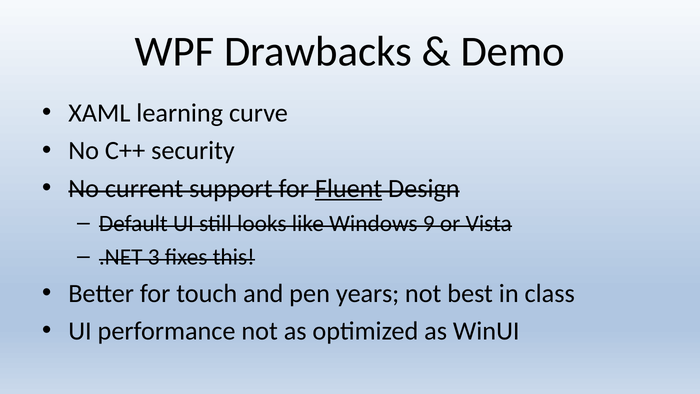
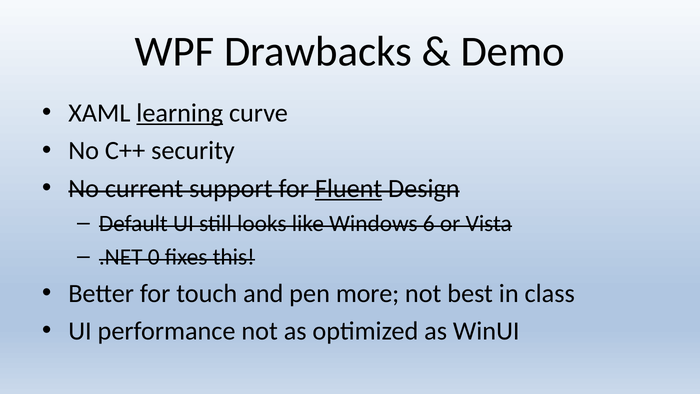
learning underline: none -> present
9: 9 -> 6
3: 3 -> 0
years: years -> more
